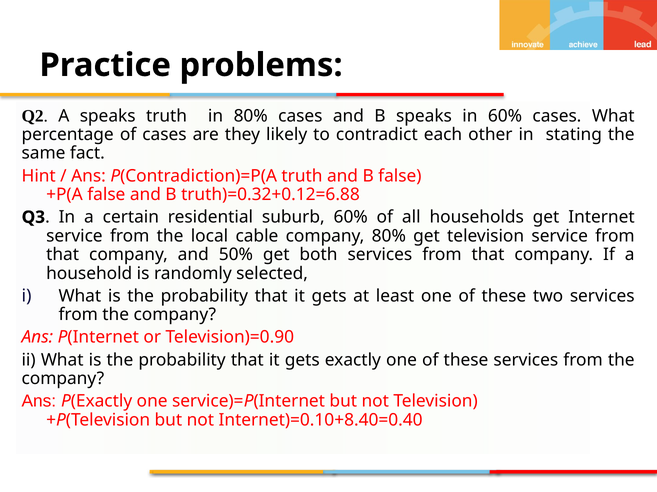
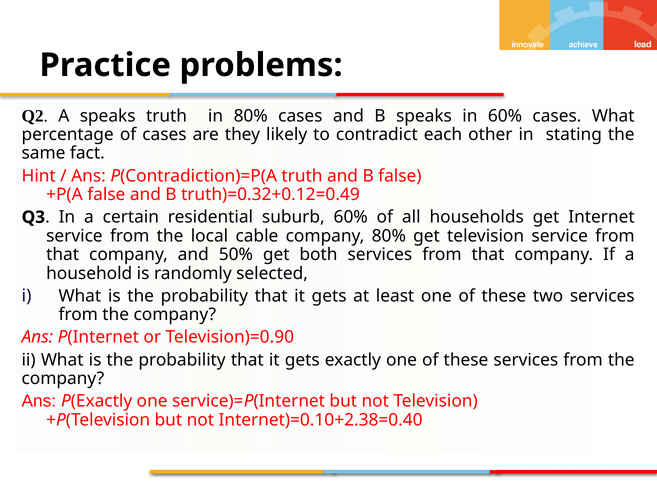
truth)=0.32+0.12=6.88: truth)=0.32+0.12=6.88 -> truth)=0.32+0.12=0.49
Internet)=0.10+8.40=0.40: Internet)=0.10+8.40=0.40 -> Internet)=0.10+2.38=0.40
